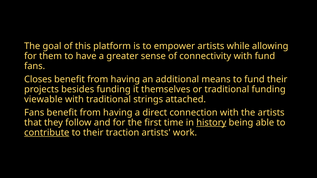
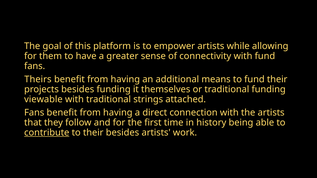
Closes: Closes -> Theirs
history underline: present -> none
their traction: traction -> besides
